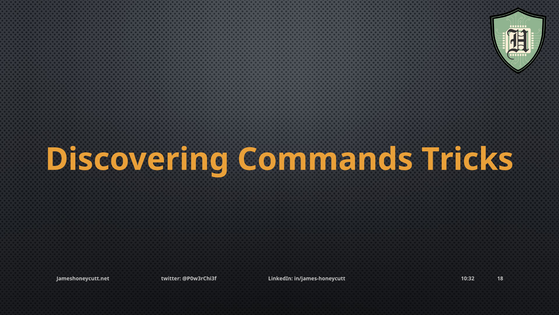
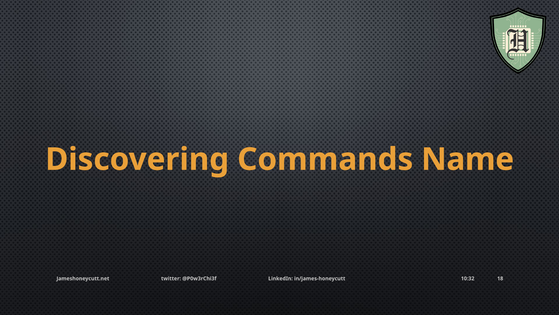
Tricks: Tricks -> Name
